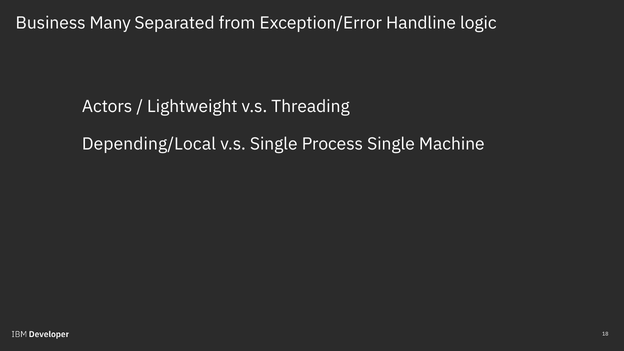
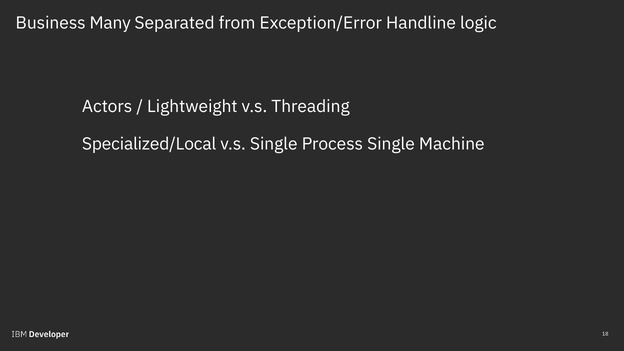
Depending/Local: Depending/Local -> Specialized/Local
